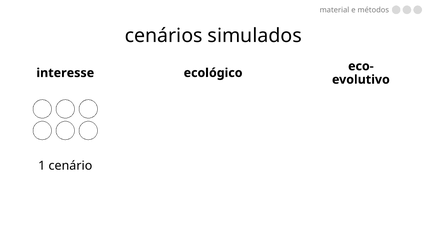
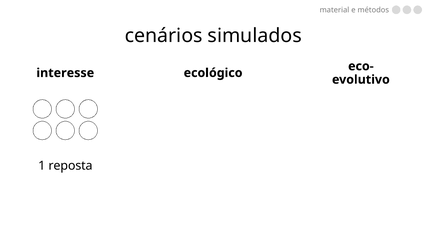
cenário: cenário -> reposta
